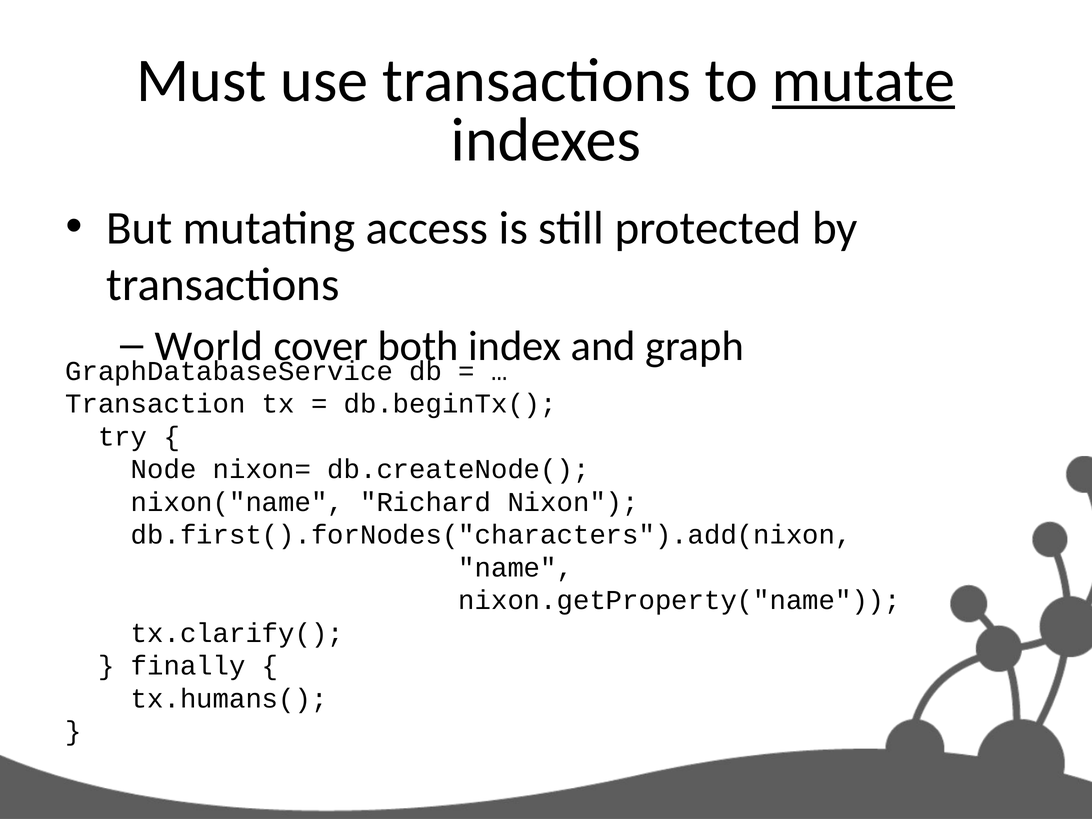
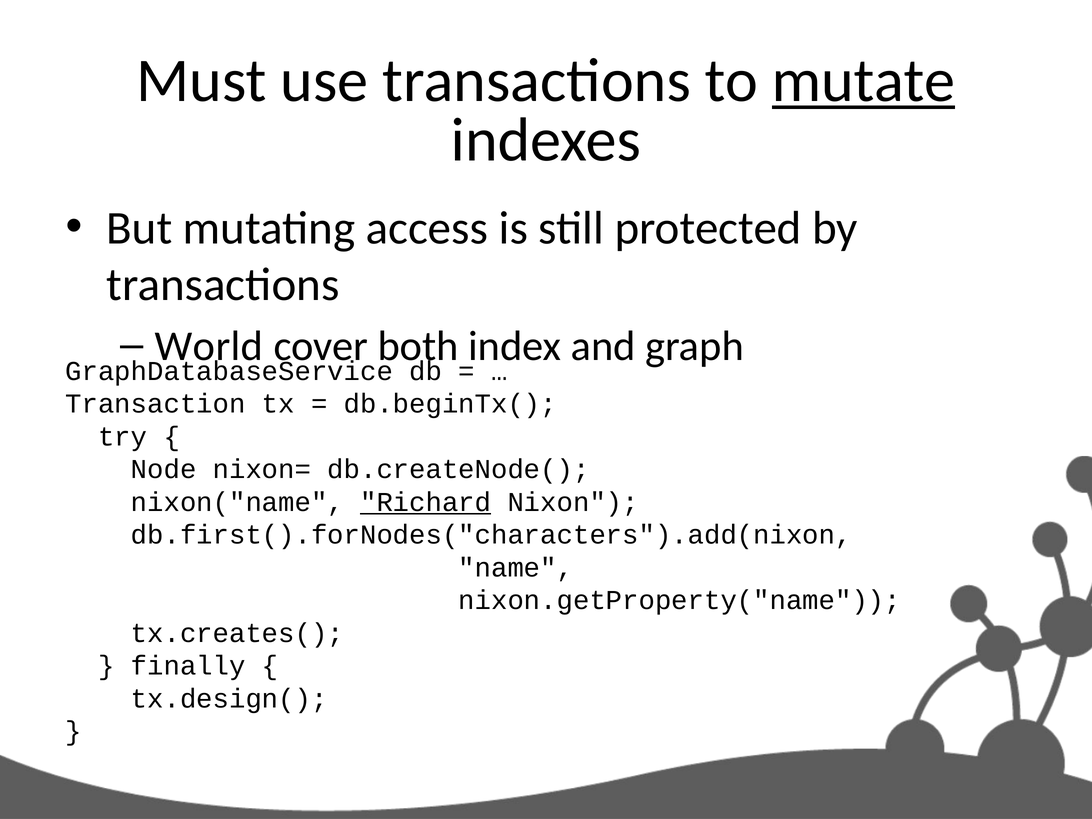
Richard underline: none -> present
tx.clarify(: tx.clarify( -> tx.creates(
tx.humans(: tx.humans( -> tx.design(
